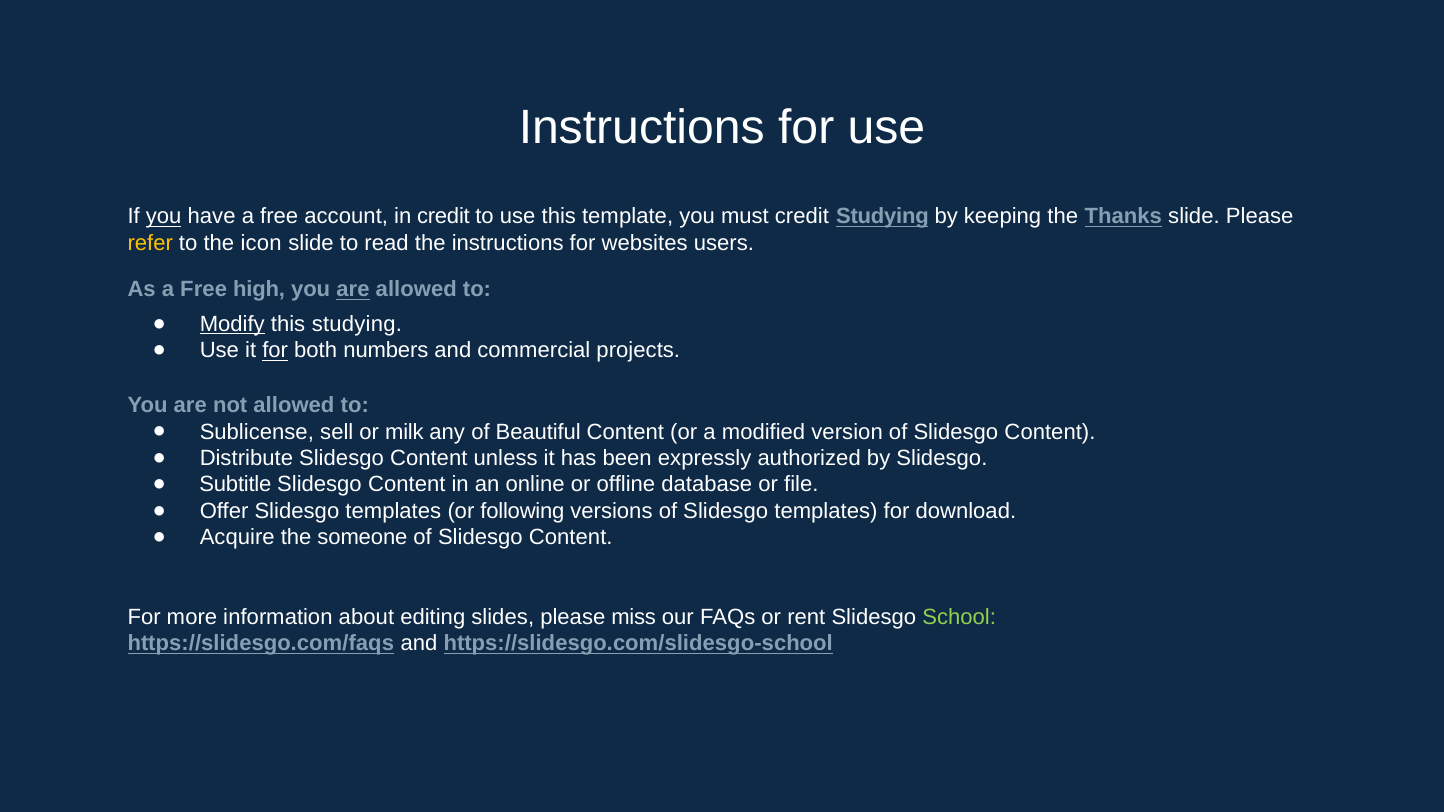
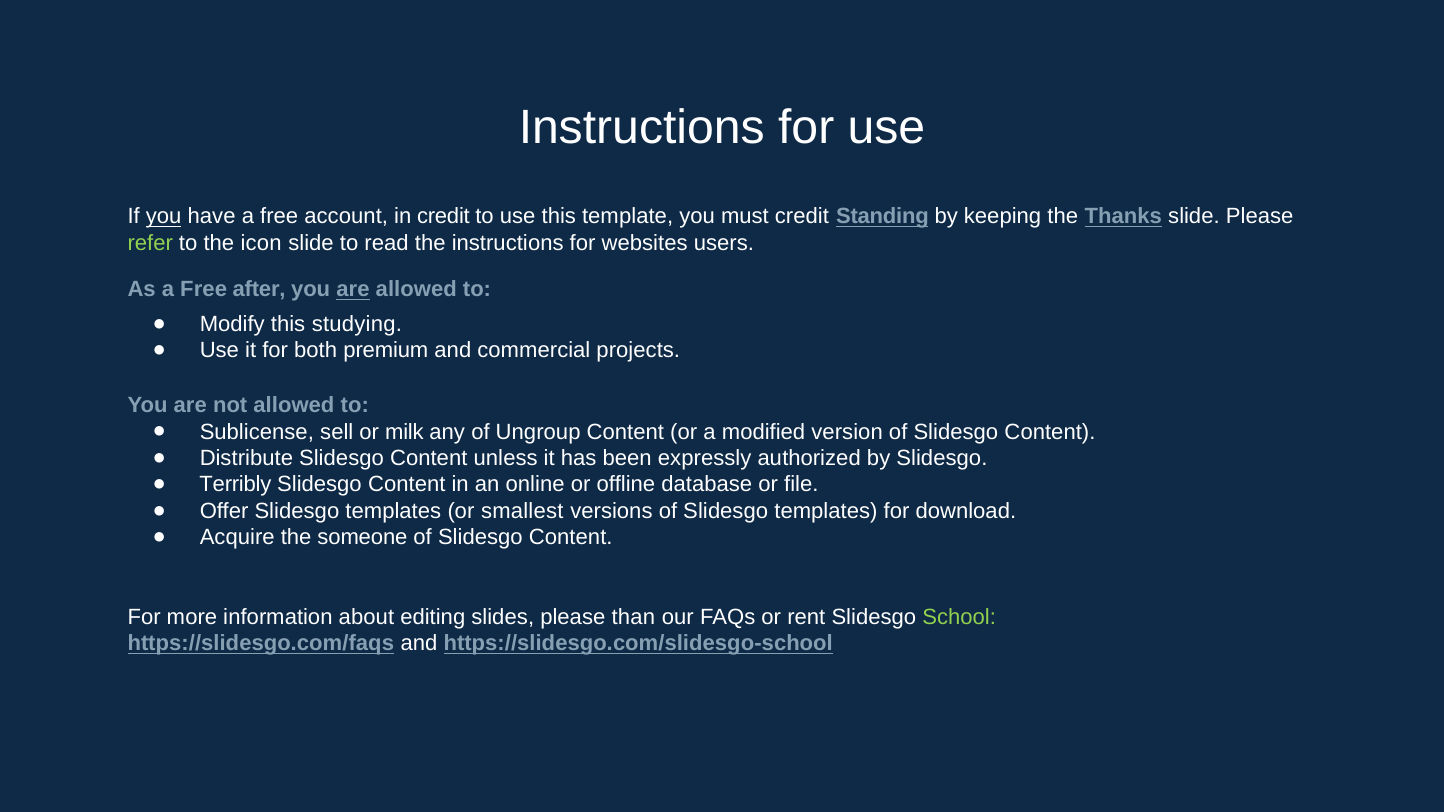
credit Studying: Studying -> Standing
refer colour: yellow -> light green
high: high -> after
Modify underline: present -> none
for at (275, 351) underline: present -> none
numbers: numbers -> premium
Beautiful: Beautiful -> Ungroup
Subtitle: Subtitle -> Terribly
following: following -> smallest
miss: miss -> than
